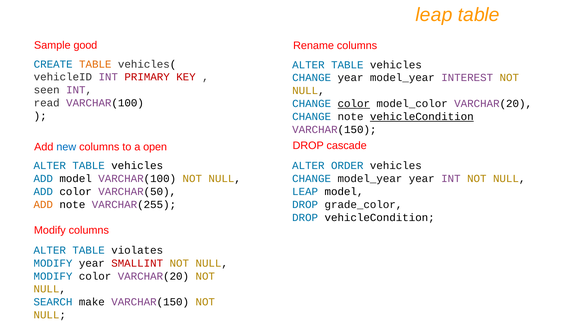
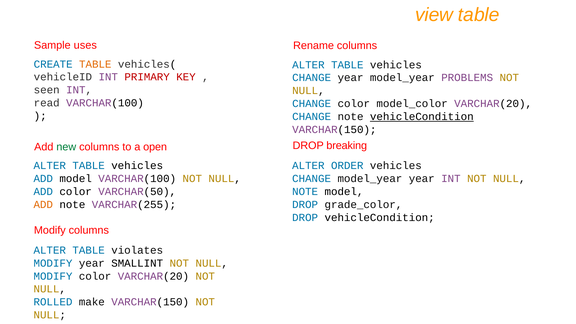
leap at (434, 15): leap -> view
good: good -> uses
INTEREST: INTEREST -> PROBLEMS
color at (354, 104) underline: present -> none
cascade: cascade -> breaking
new colour: blue -> green
LEAP at (305, 192): LEAP -> NOTE
SMALLINT colour: red -> black
SEARCH: SEARCH -> ROLLED
